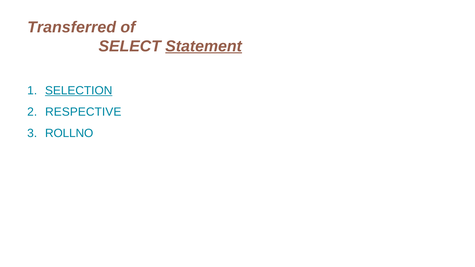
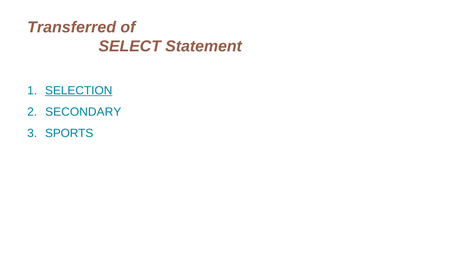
Statement underline: present -> none
RESPECTIVE: RESPECTIVE -> SECONDARY
ROLLNO: ROLLNO -> SPORTS
